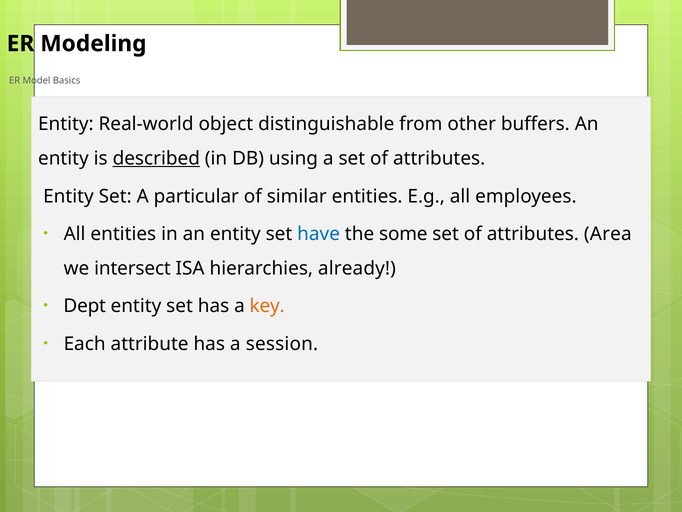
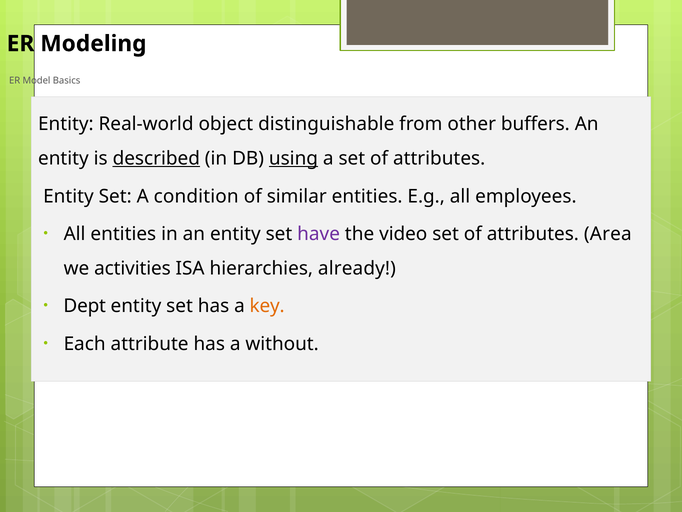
using underline: none -> present
particular: particular -> condition
have colour: blue -> purple
some: some -> video
intersect: intersect -> activities
session: session -> without
